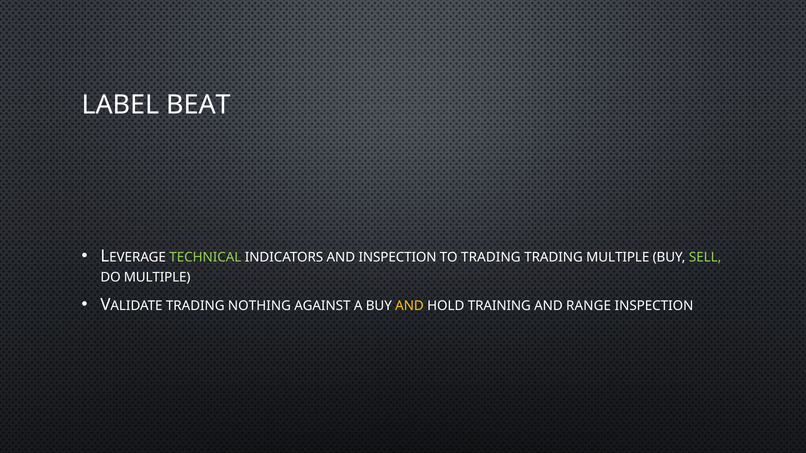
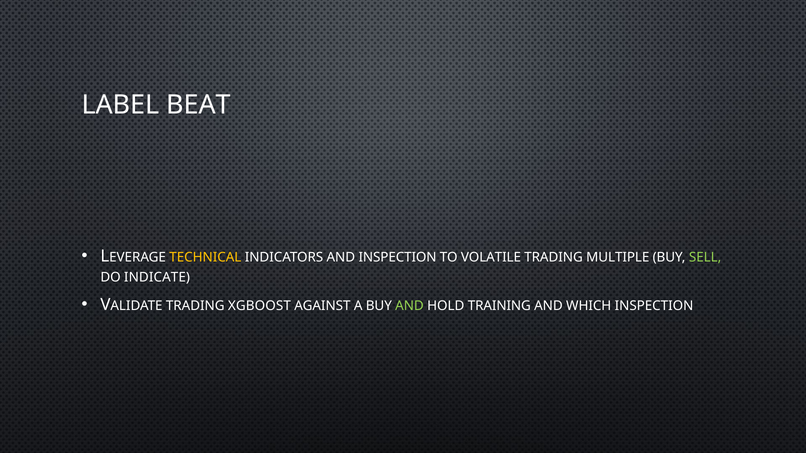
TECHNICAL colour: light green -> yellow
TO TRADING: TRADING -> VOLATILE
DO MULTIPLE: MULTIPLE -> INDICATE
NOTHING: NOTHING -> XGBOOST
AND at (410, 306) colour: yellow -> light green
RANGE: RANGE -> WHICH
